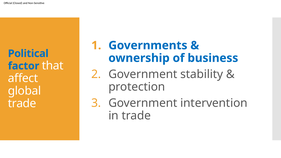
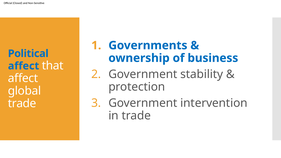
factor at (24, 66): factor -> affect
